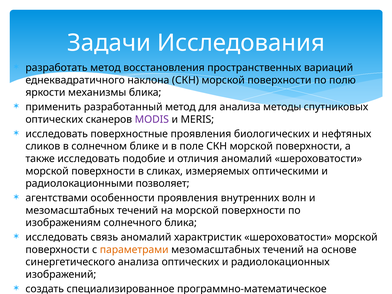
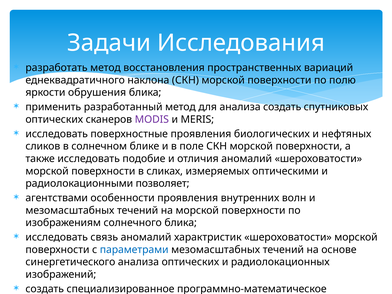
механизмы: механизмы -> обрушения
анализа методы: методы -> создать
параметрами colour: orange -> blue
